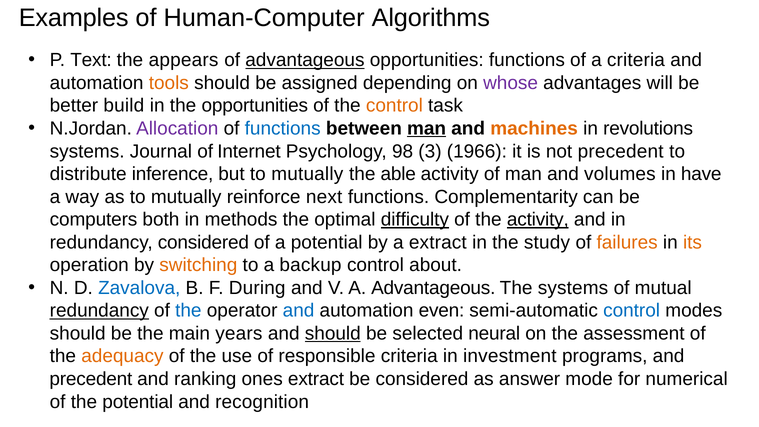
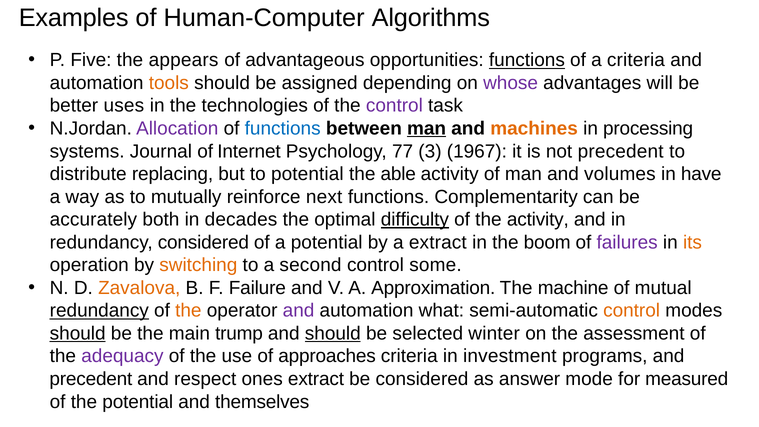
Text: Text -> Five
advantageous at (305, 60) underline: present -> none
functions at (527, 60) underline: none -> present
build: build -> uses
the opportunities: opportunities -> technologies
control at (394, 106) colour: orange -> purple
revolutions: revolutions -> processing
98: 98 -> 77
1966: 1966 -> 1967
inference: inference -> replacing
but to mutually: mutually -> potential
computers: computers -> accurately
methods: methods -> decades
activity at (538, 220) underline: present -> none
study: study -> boom
failures colour: orange -> purple
backup: backup -> second
about: about -> some
Zavalova colour: blue -> orange
During: During -> Failure
A Advantageous: Advantageous -> Approximation
The systems: systems -> machine
the at (188, 311) colour: blue -> orange
and at (299, 311) colour: blue -> purple
even: even -> what
control at (632, 311) colour: blue -> orange
should at (78, 333) underline: none -> present
years: years -> trump
neural: neural -> winter
adequacy colour: orange -> purple
responsible: responsible -> approaches
ranking: ranking -> respect
numerical: numerical -> measured
recognition: recognition -> themselves
